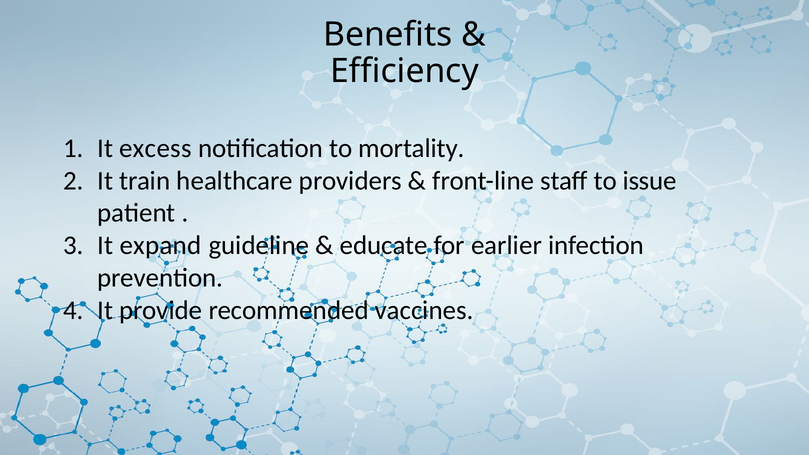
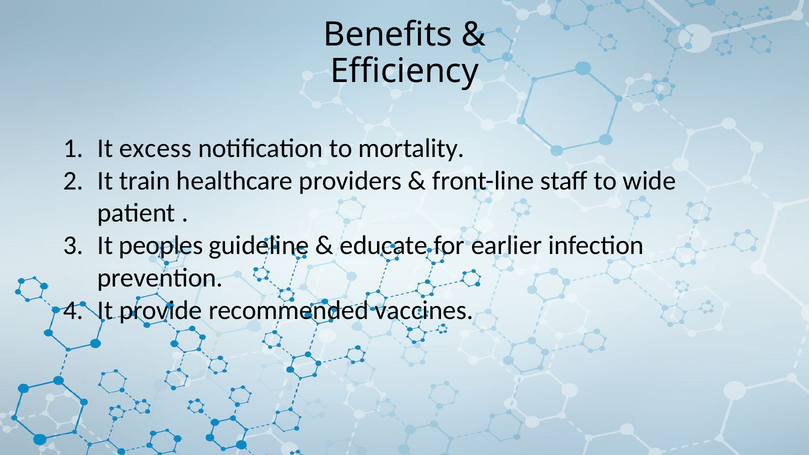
issue: issue -> wide
expand: expand -> peoples
